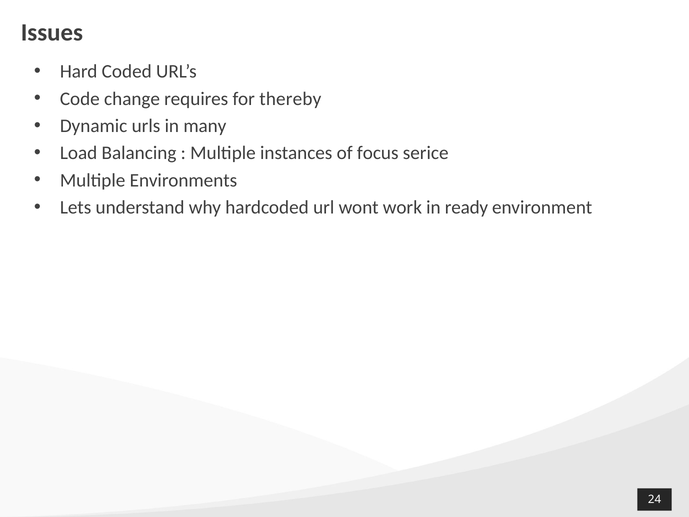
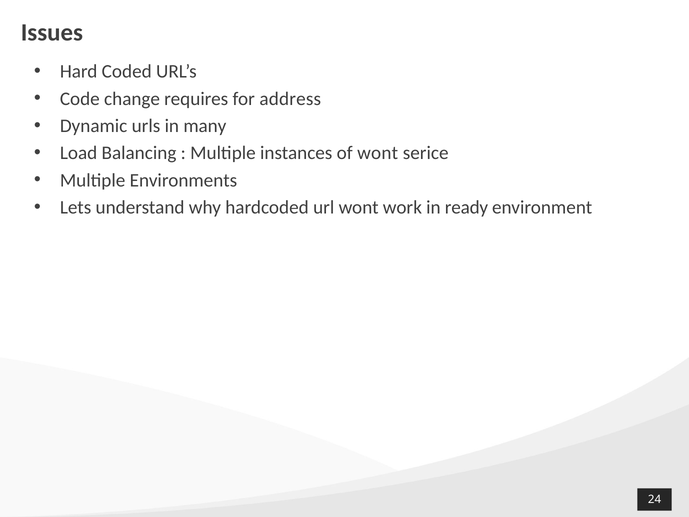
thereby: thereby -> address
of focus: focus -> wont
